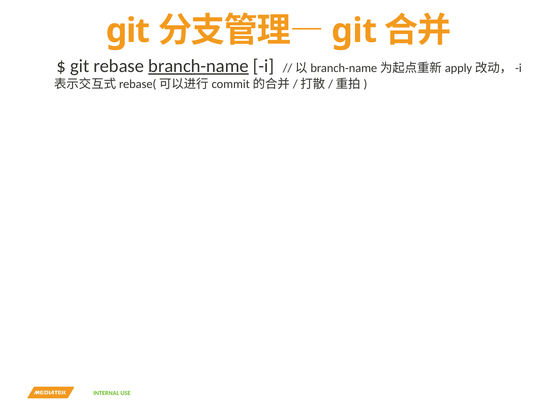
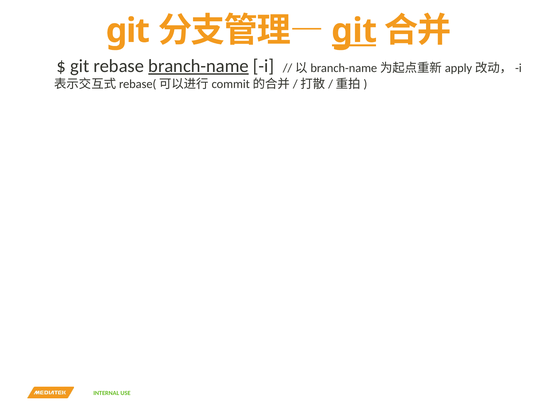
git at (354, 31) underline: none -> present
